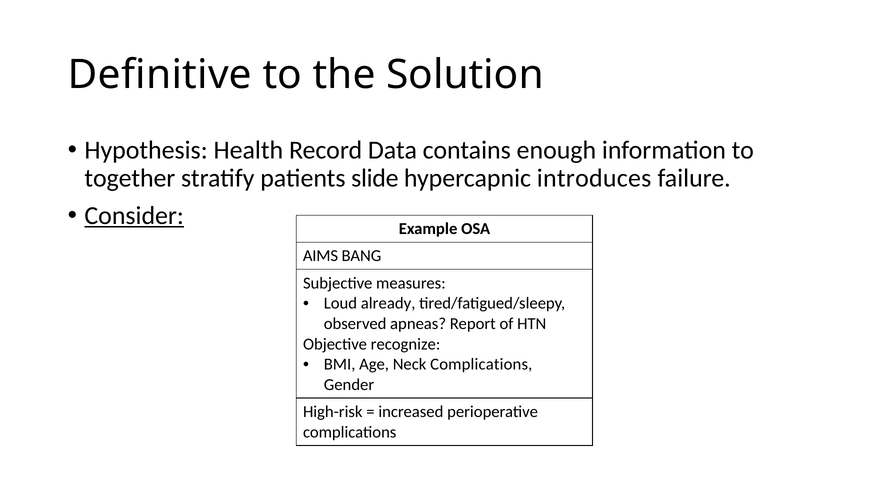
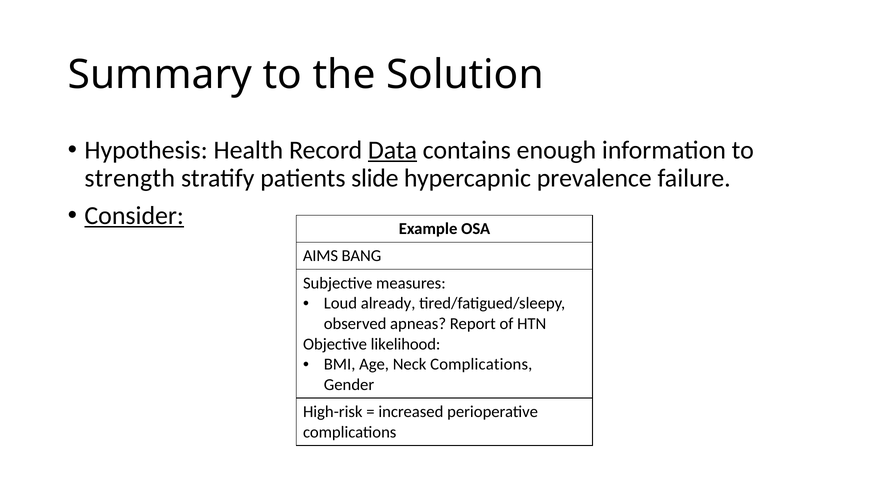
Definitive: Definitive -> Summary
Data underline: none -> present
together: together -> strength
introduces: introduces -> prevalence
recognize: recognize -> likelihood
